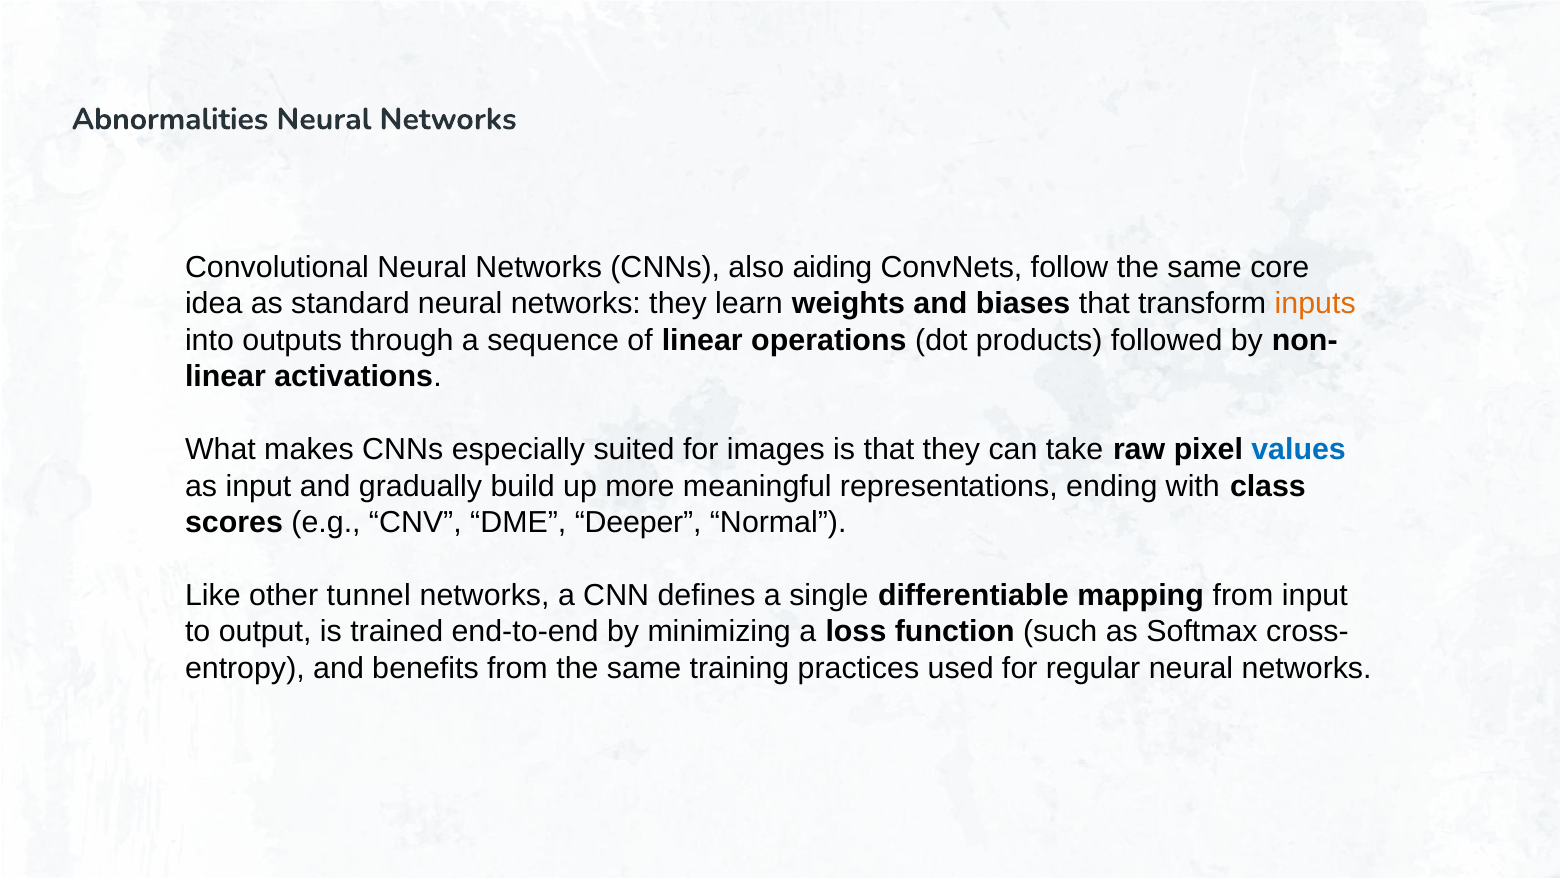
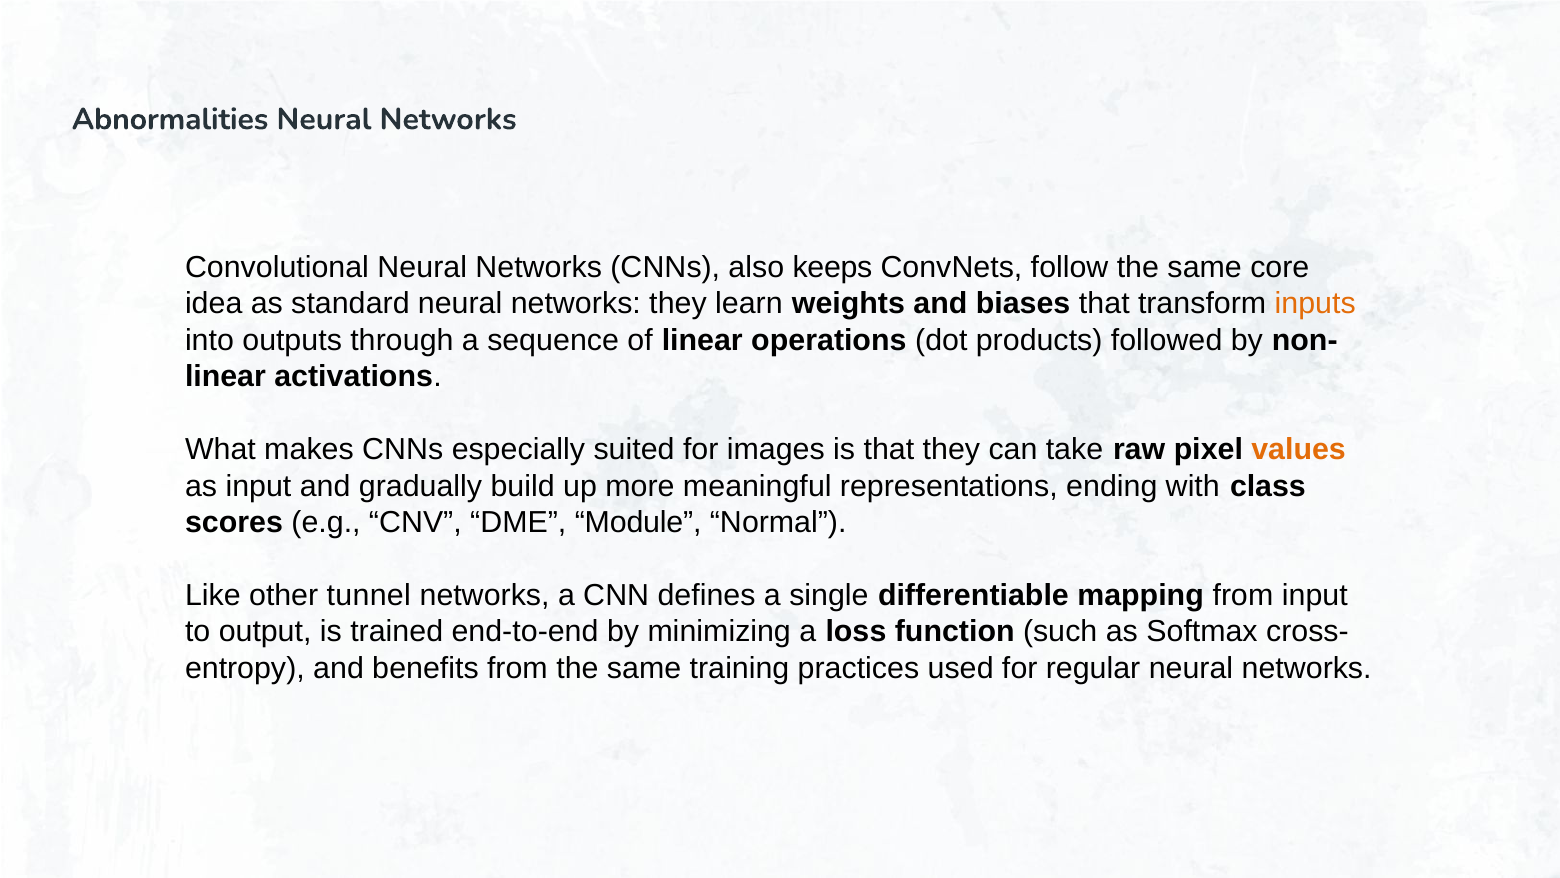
aiding: aiding -> keeps
values colour: blue -> orange
Deeper: Deeper -> Module
